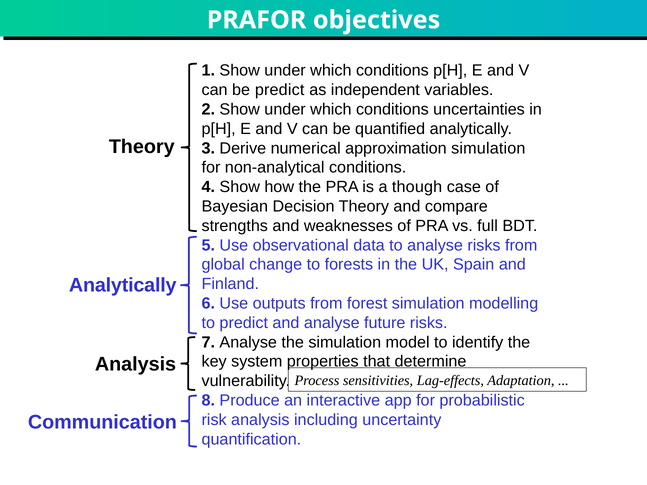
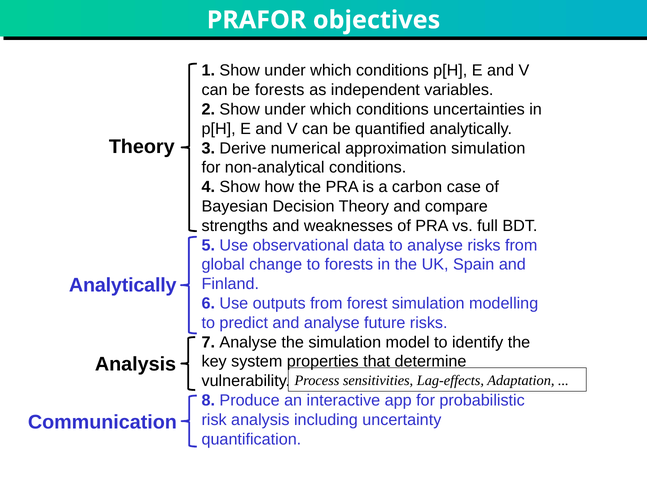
be predict: predict -> forests
though: though -> carbon
